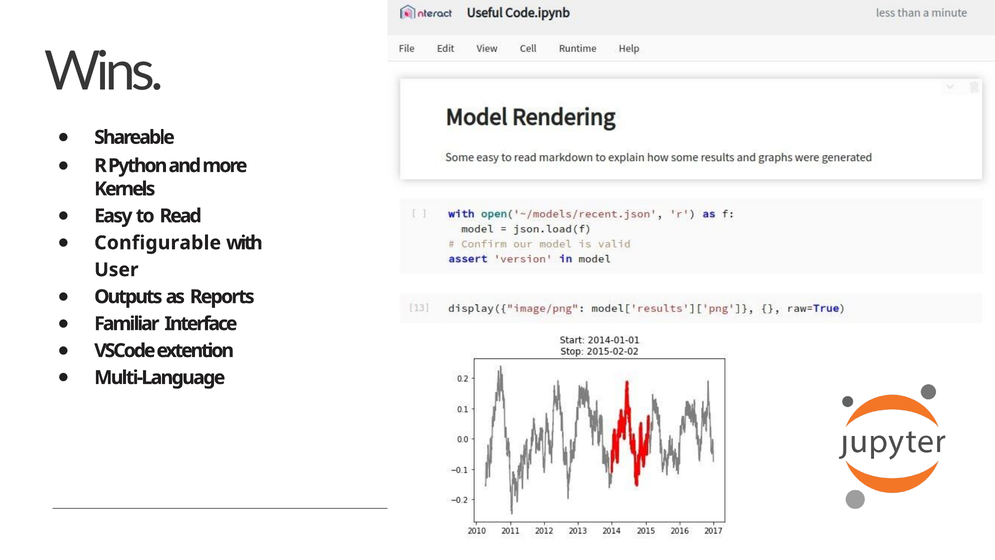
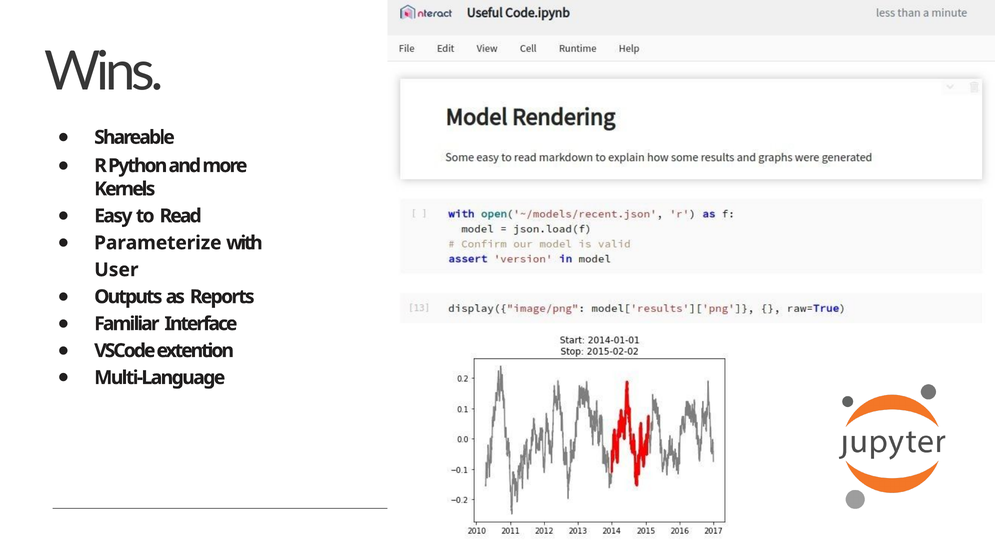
Configurable: Configurable -> Parameterize
